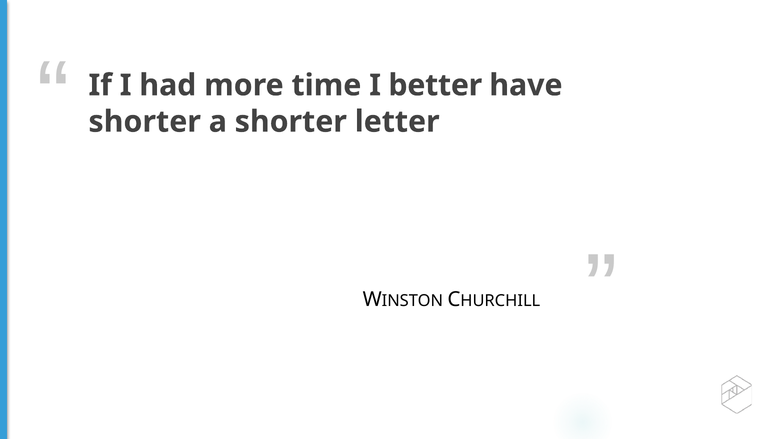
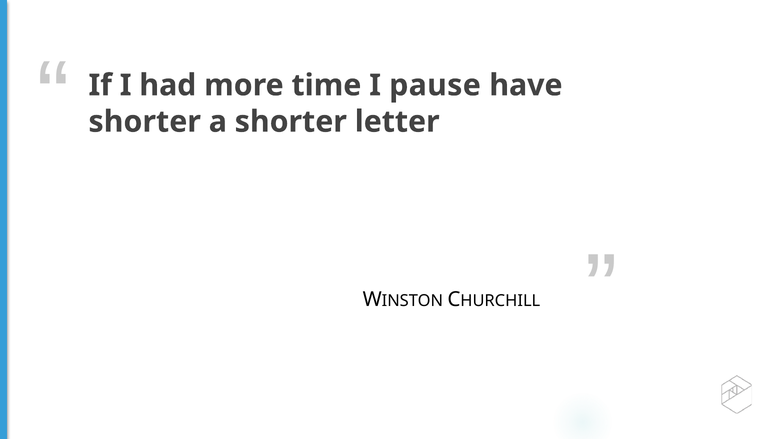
better: better -> pause
